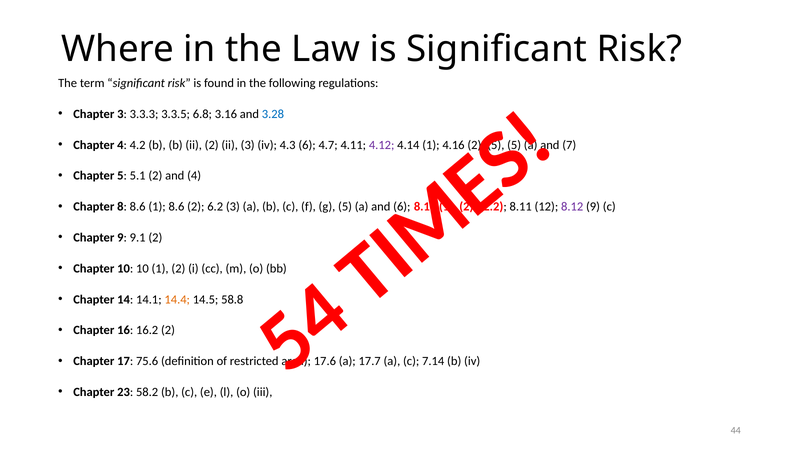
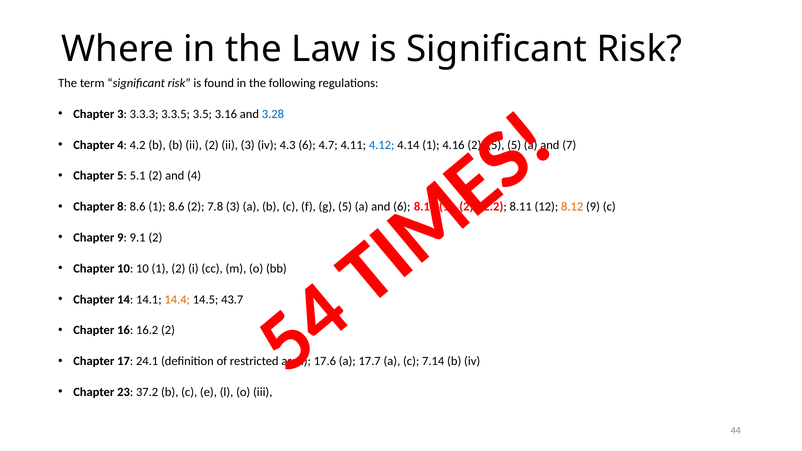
6.8: 6.8 -> 3.5
4.12 colour: purple -> blue
6.2: 6.2 -> 7.8
8.12 colour: purple -> orange
58.8: 58.8 -> 43.7
75.6: 75.6 -> 24.1
58.2: 58.2 -> 37.2
